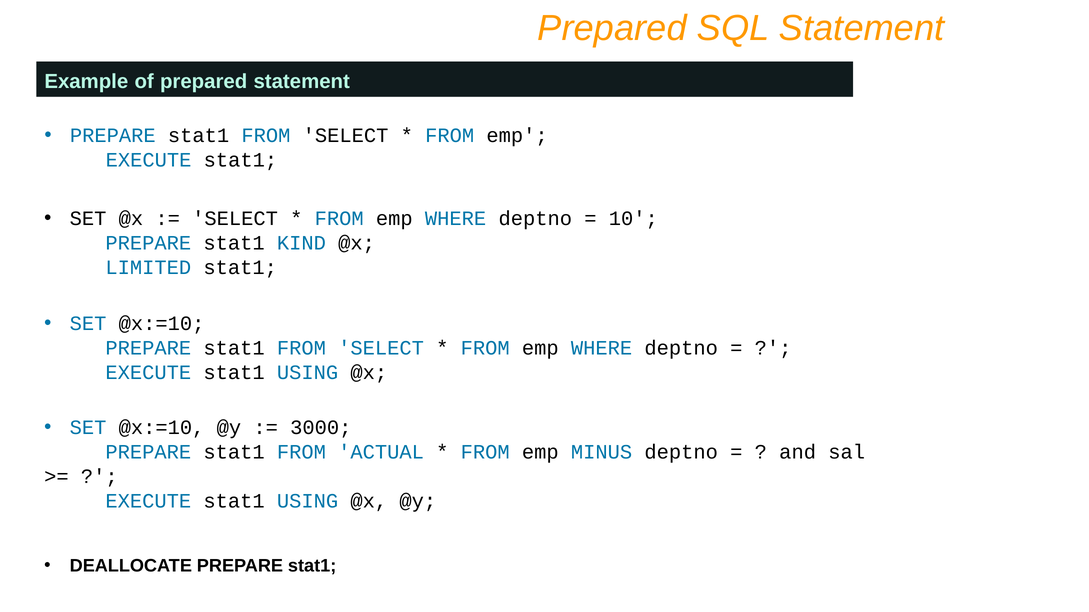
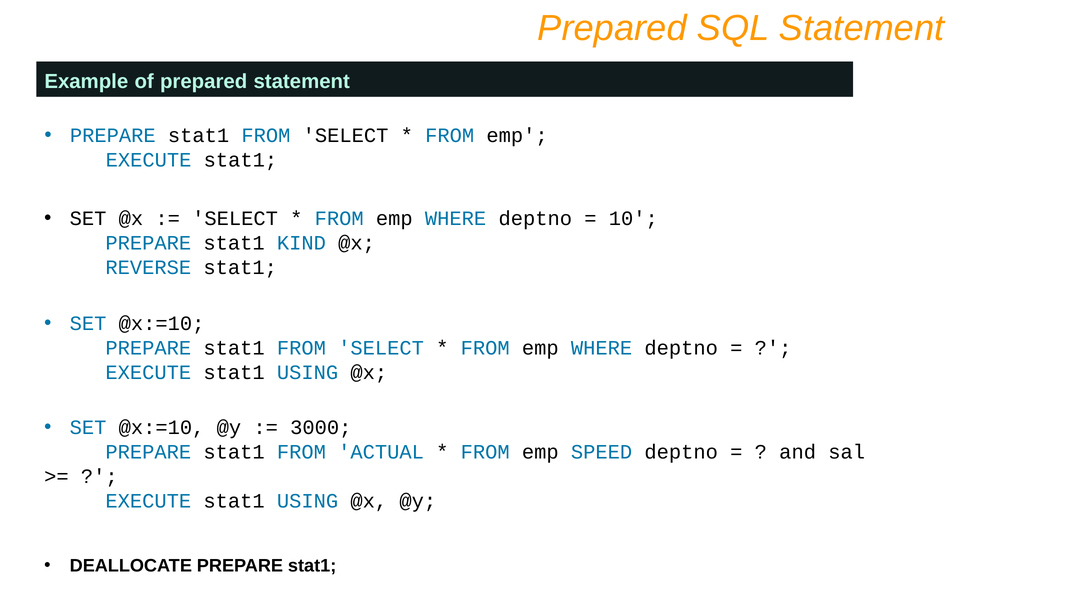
LIMITED: LIMITED -> REVERSE
MINUS: MINUS -> SPEED
